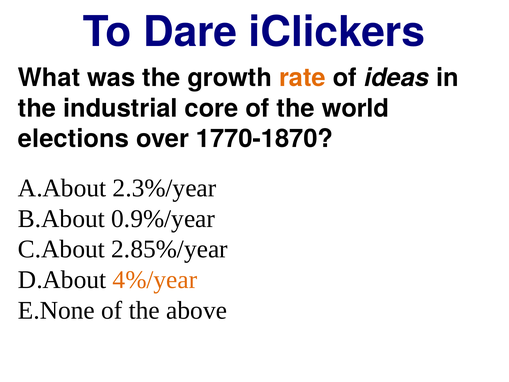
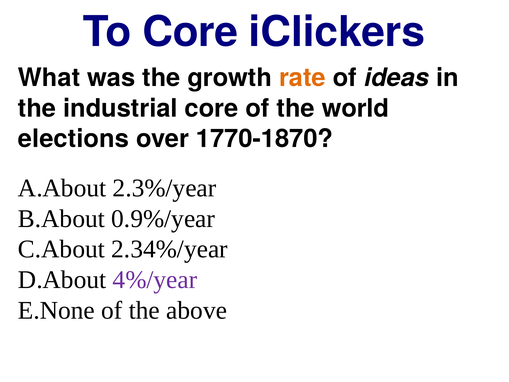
To Dare: Dare -> Core
2.85%/year: 2.85%/year -> 2.34%/year
4%/year colour: orange -> purple
